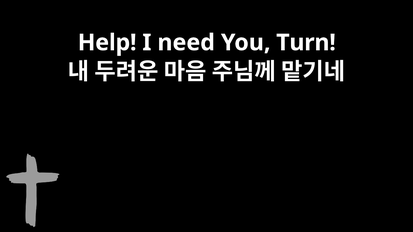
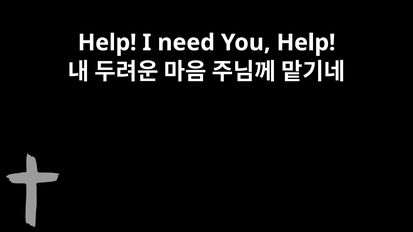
You Turn: Turn -> Help
